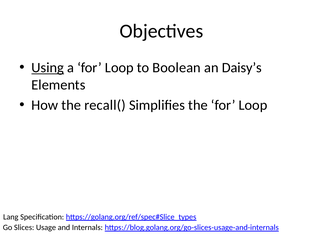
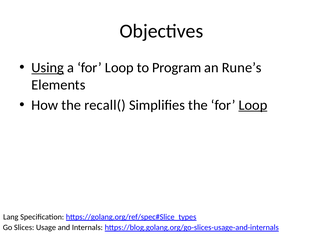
Boolean: Boolean -> Program
Daisy’s: Daisy’s -> Rune’s
Loop at (253, 105) underline: none -> present
